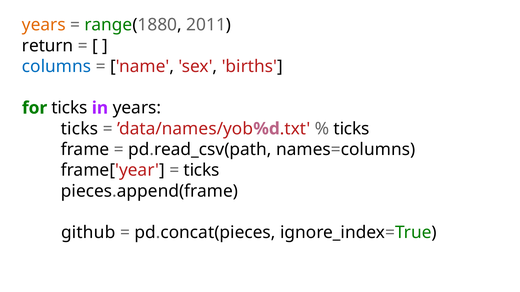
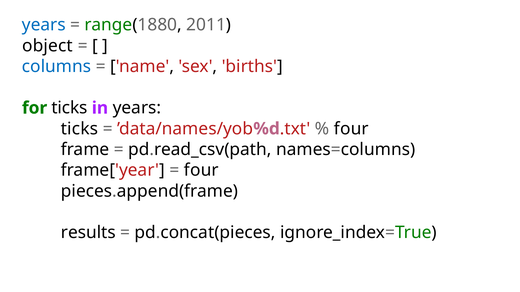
years at (44, 25) colour: orange -> blue
return: return -> object
ticks at (352, 129): ticks -> four
ticks at (202, 171): ticks -> four
github: github -> results
